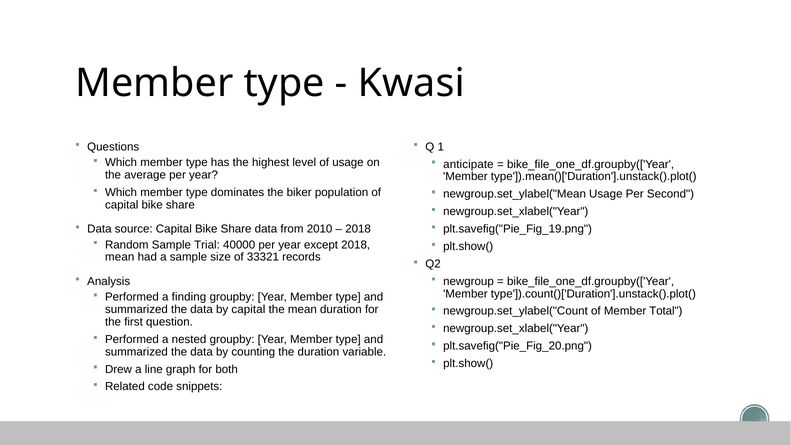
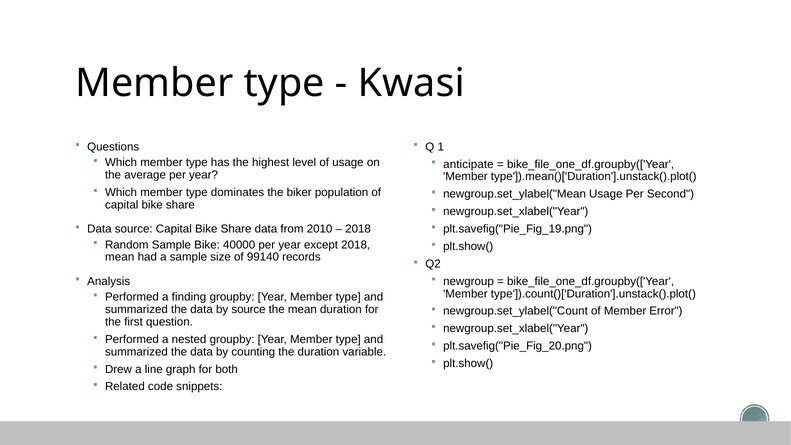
Sample Trial: Trial -> Bike
33321: 33321 -> 99140
by capital: capital -> source
Total: Total -> Error
